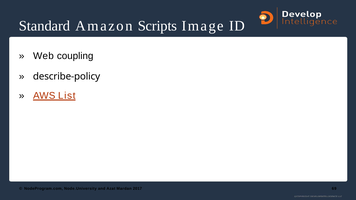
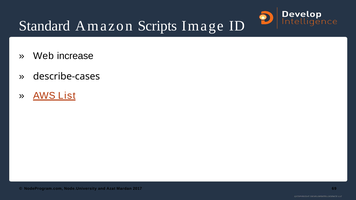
coupling: coupling -> increase
describe-policy: describe-policy -> describe-cases
